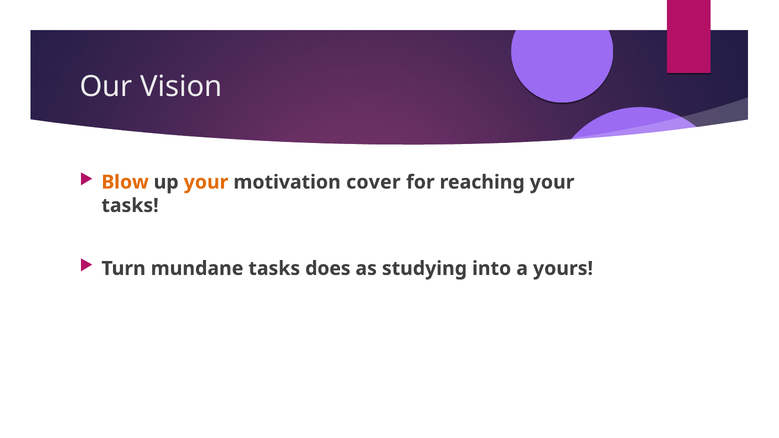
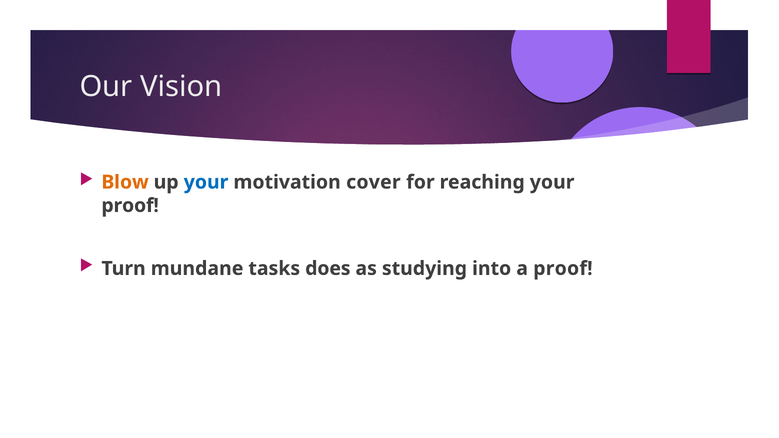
your at (206, 182) colour: orange -> blue
tasks at (130, 206): tasks -> proof
a yours: yours -> proof
